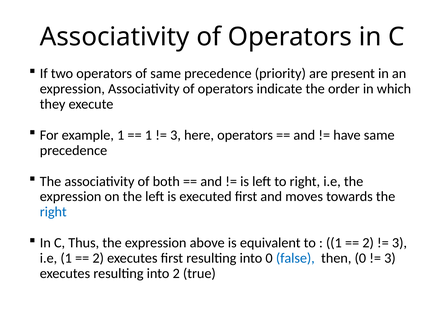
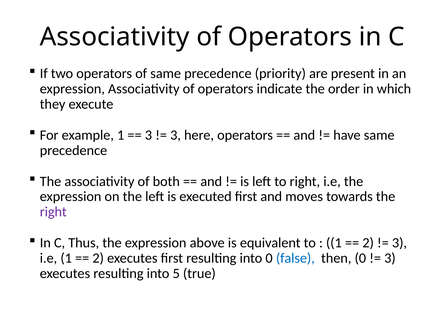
1 at (148, 135): 1 -> 3
right at (53, 212) colour: blue -> purple
into 2: 2 -> 5
